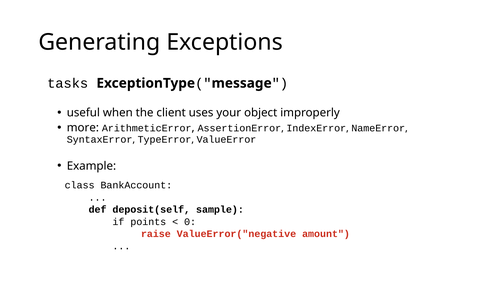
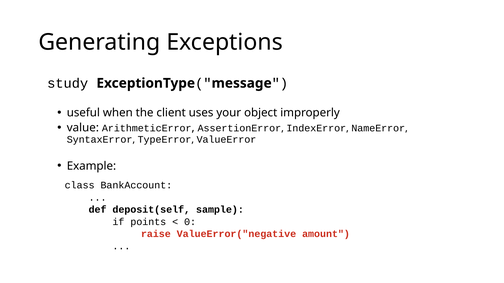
tasks: tasks -> study
more: more -> value
